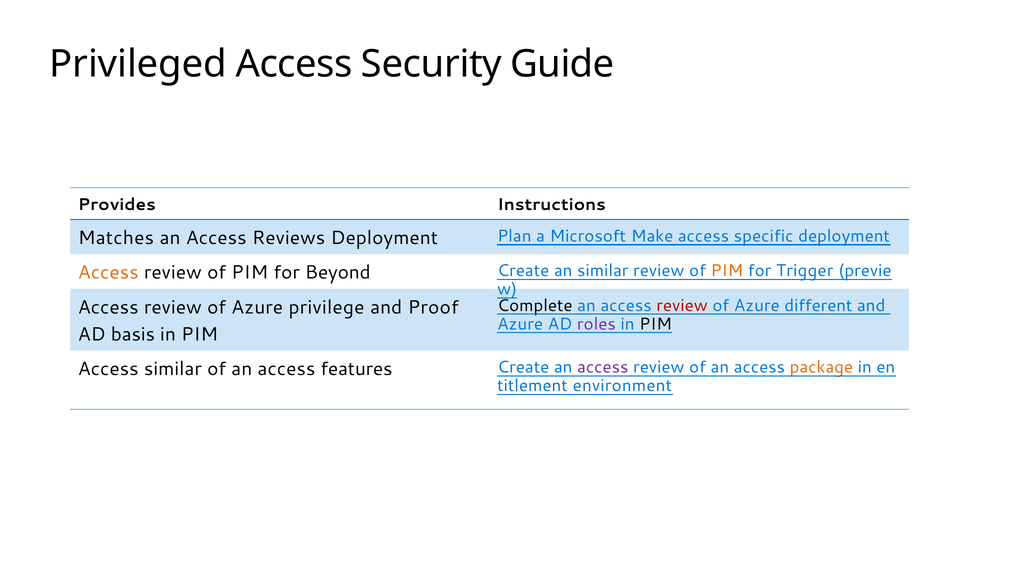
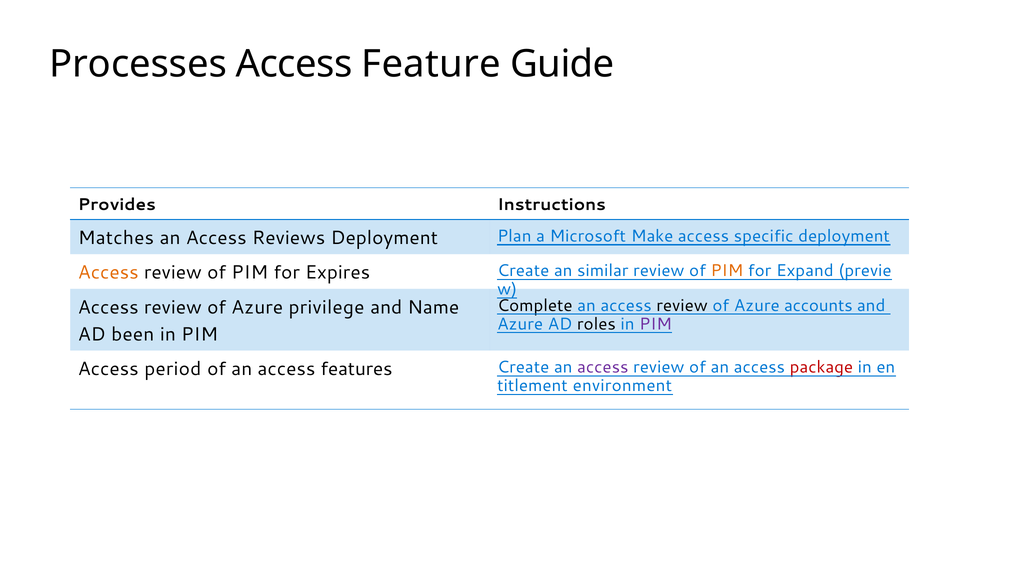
Privileged: Privileged -> Processes
Security: Security -> Feature
Beyond: Beyond -> Expires
Trigger: Trigger -> Expand
review at (682, 306) colour: red -> black
different: different -> accounts
Proof: Proof -> Name
roles colour: purple -> black
PIM at (656, 324) colour: black -> purple
basis: basis -> been
Access similar: similar -> period
package colour: orange -> red
